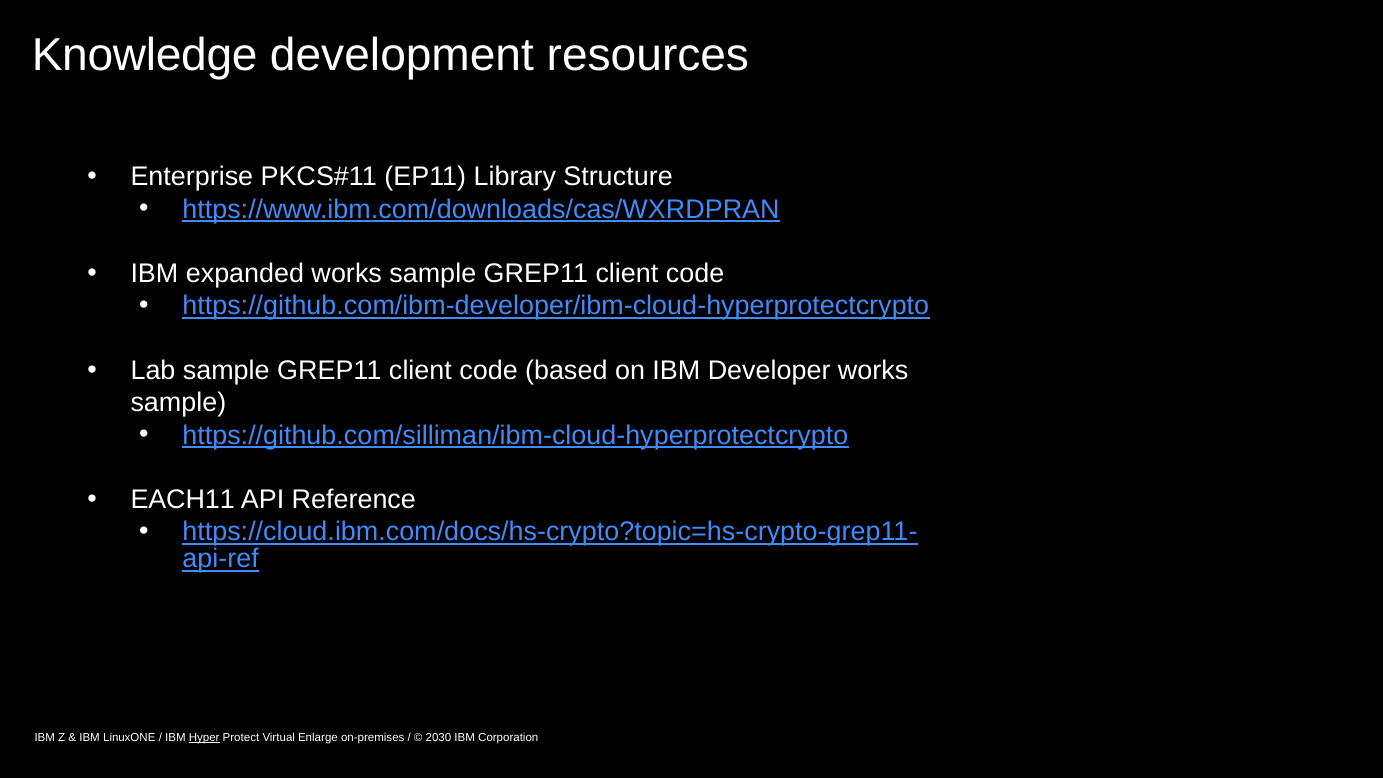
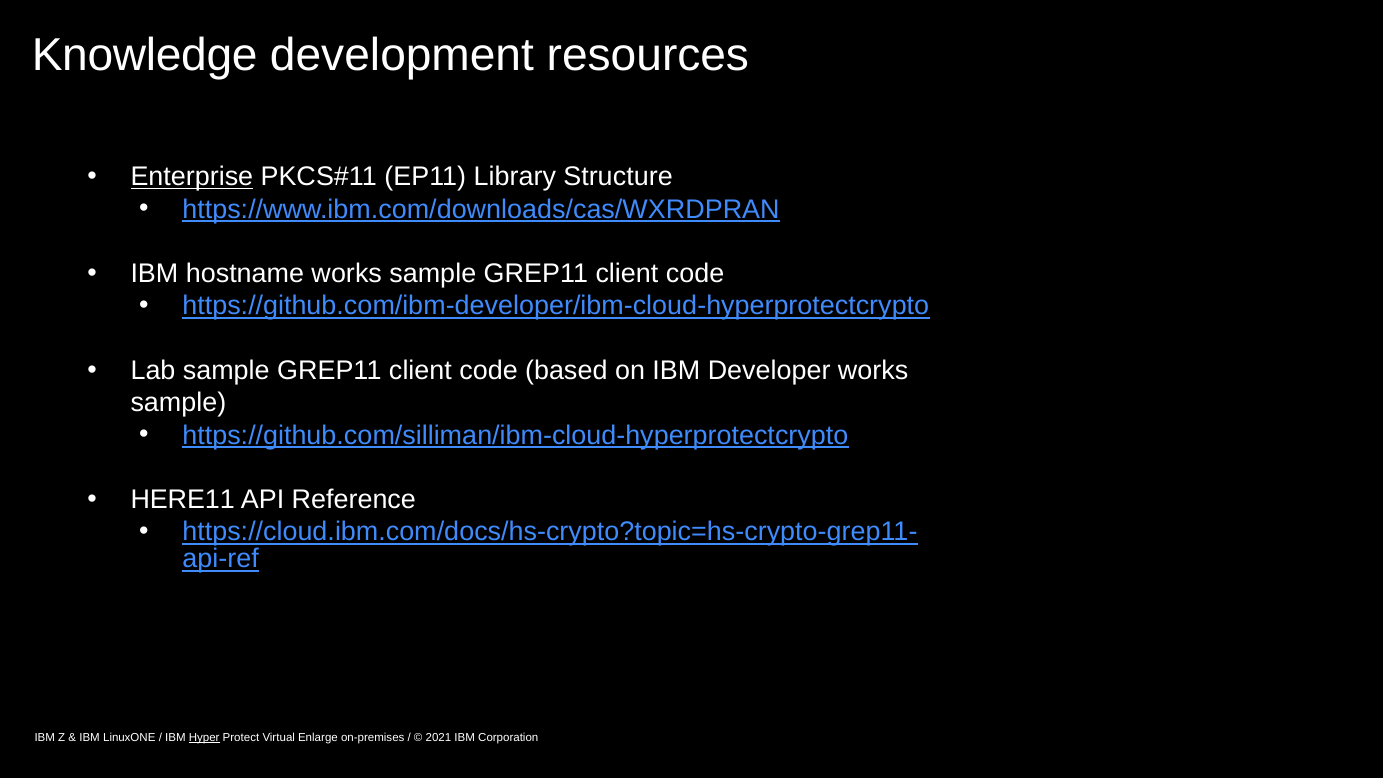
Enterprise underline: none -> present
expanded: expanded -> hostname
EACH11: EACH11 -> HERE11
2030: 2030 -> 2021
